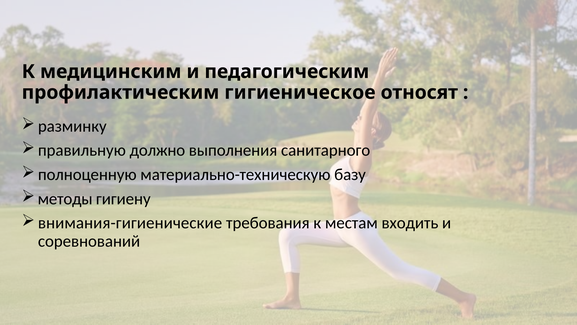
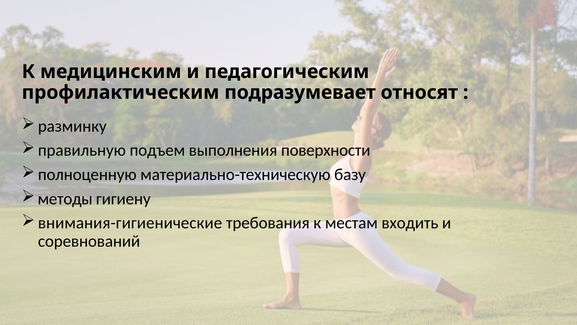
гигиеническое: гигиеническое -> подразумевает
должно: должно -> подъем
санитарного: санитарного -> поверхности
